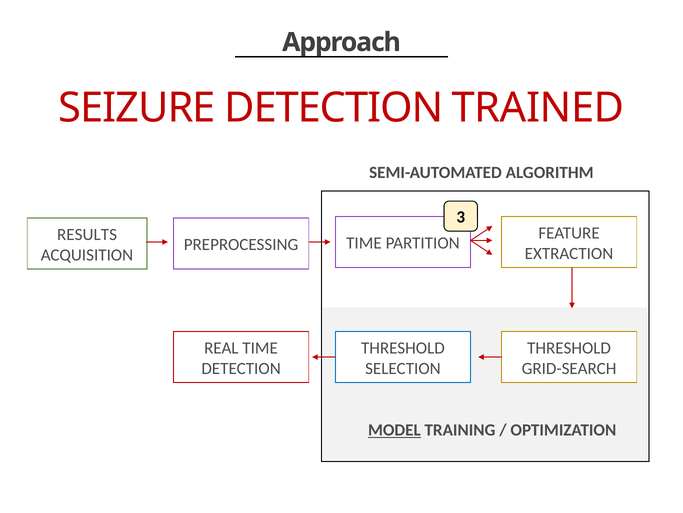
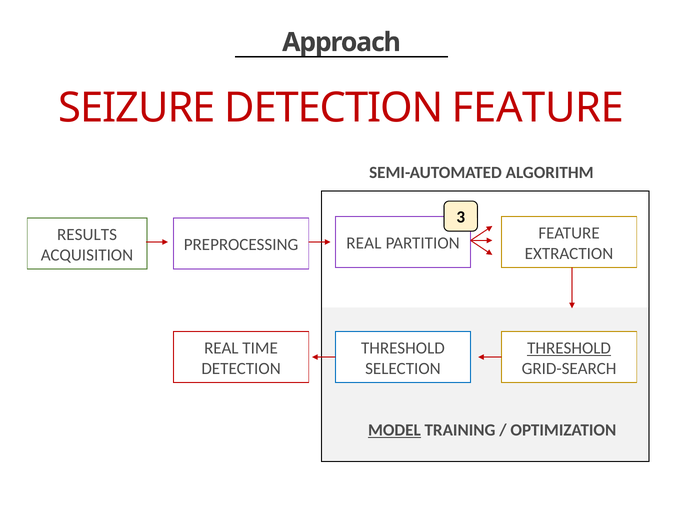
DETECTION TRAINED: TRAINED -> FEATURE
PREPROCESSING TIME: TIME -> REAL
THRESHOLD at (569, 347) underline: none -> present
